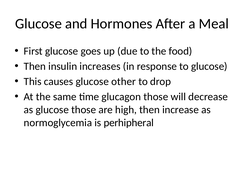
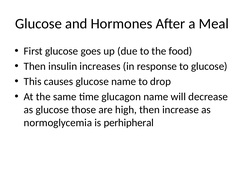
glucose other: other -> name
glucagon those: those -> name
